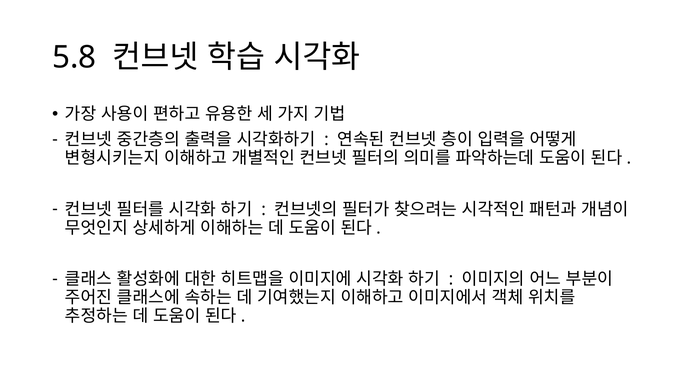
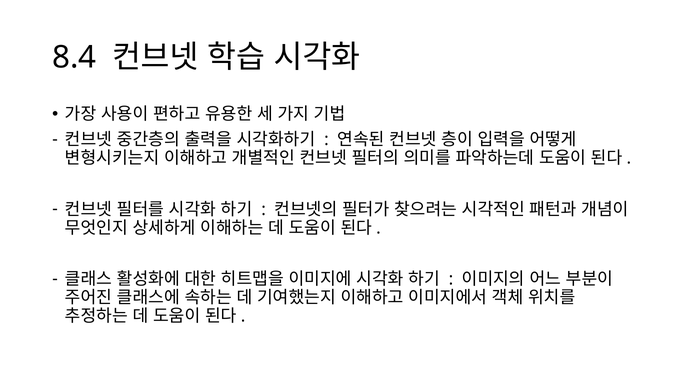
5.8: 5.8 -> 8.4
